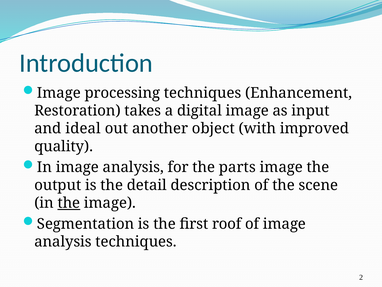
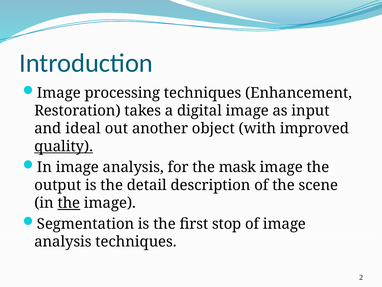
quality underline: none -> present
parts: parts -> mask
roof: roof -> stop
